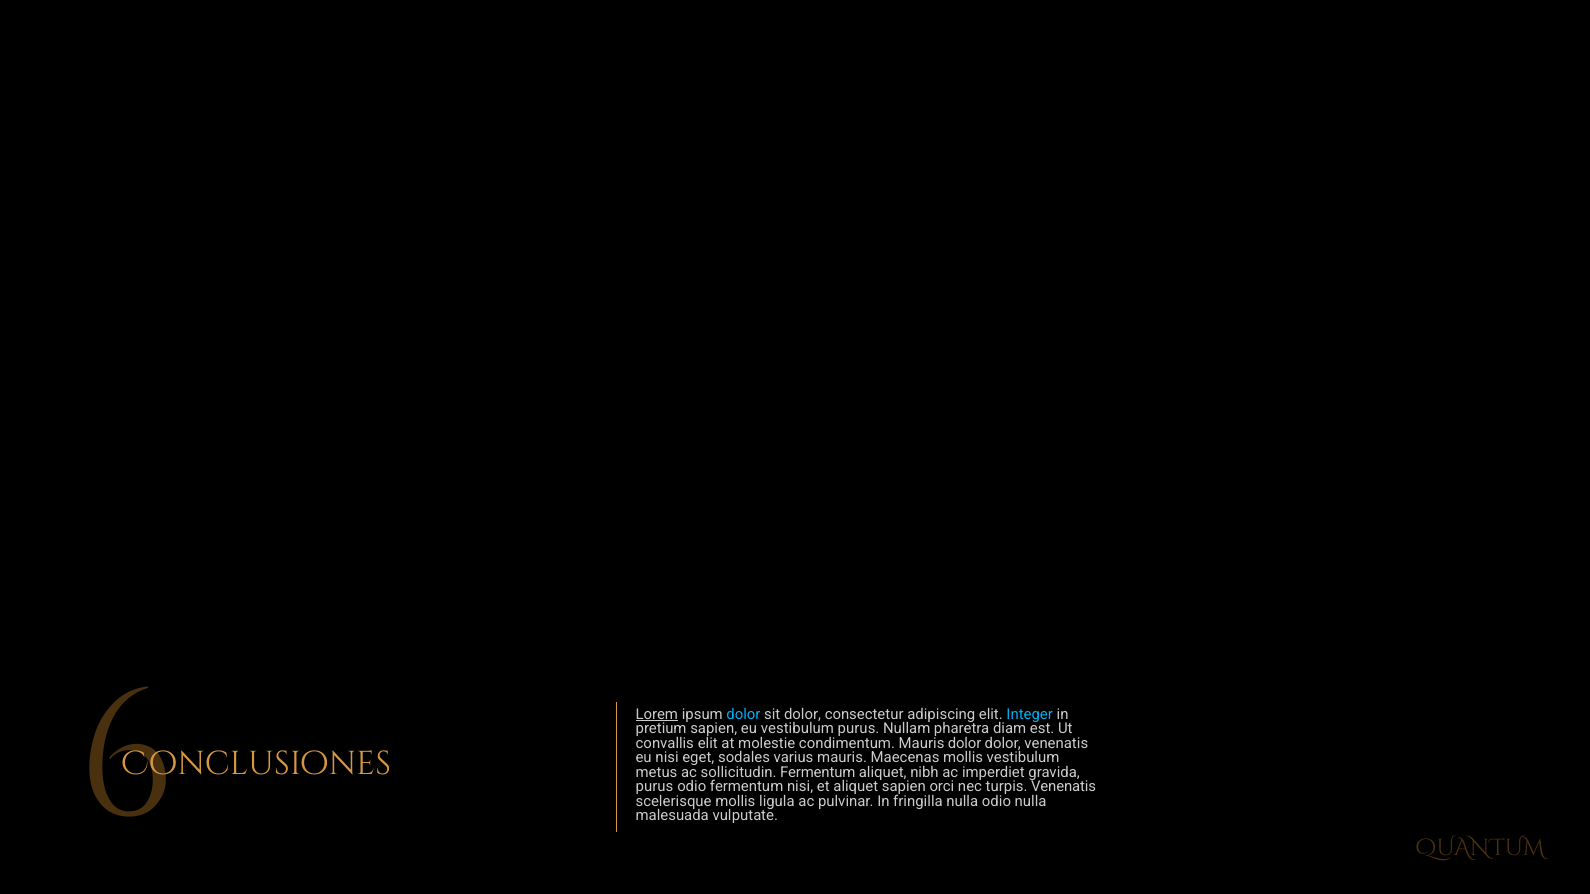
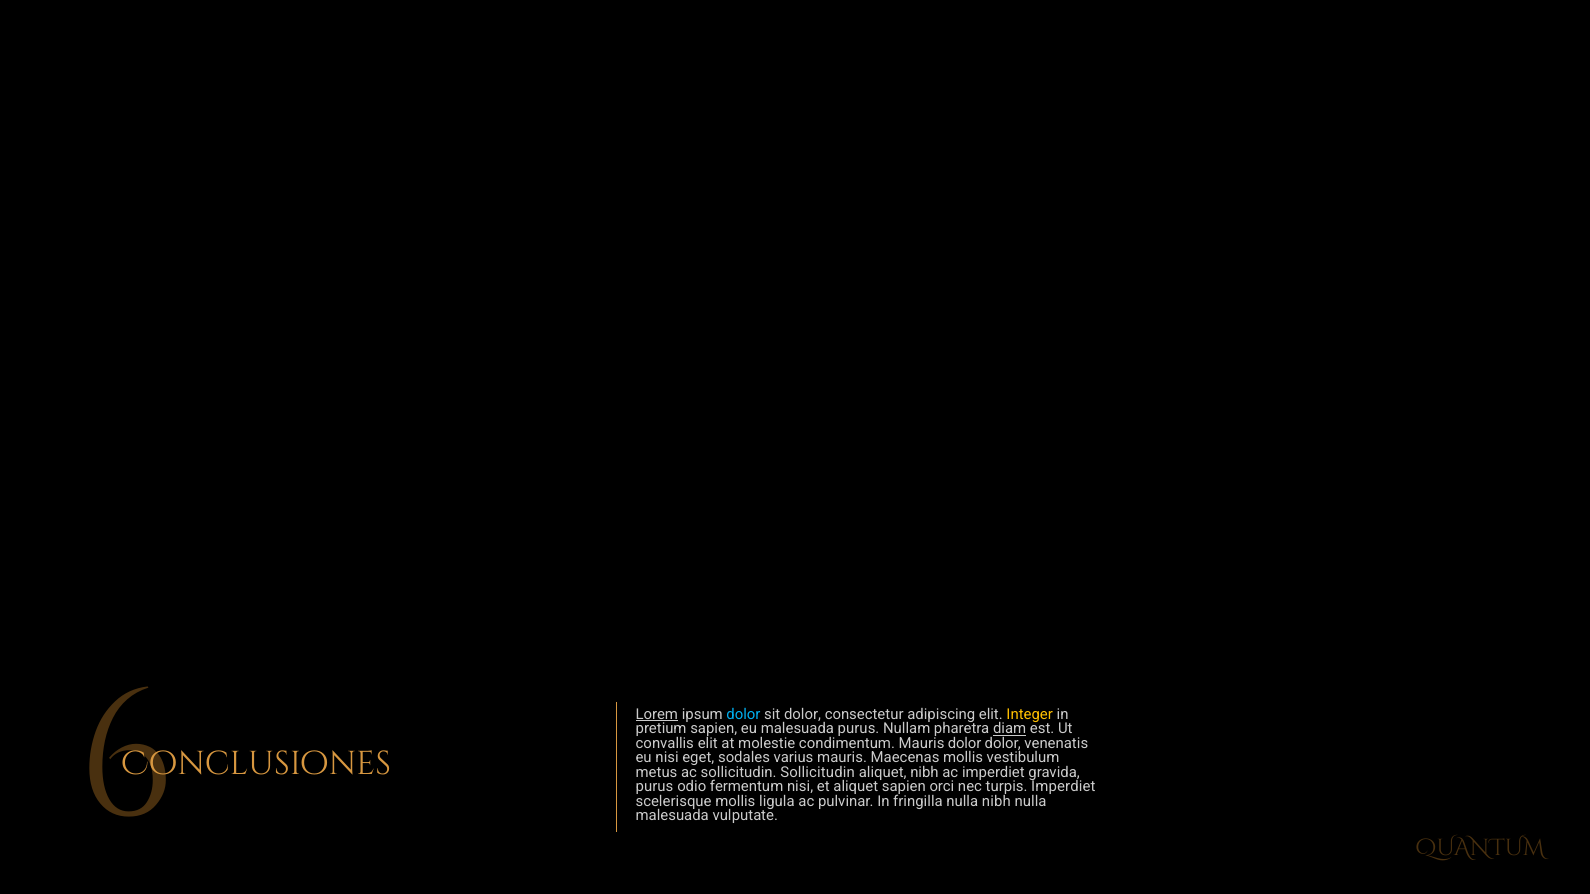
Integer colour: light blue -> yellow
eu vestibulum: vestibulum -> malesuada
diam underline: none -> present
sollicitudin Fermentum: Fermentum -> Sollicitudin
turpis Venenatis: Venenatis -> Imperdiet
nulla odio: odio -> nibh
